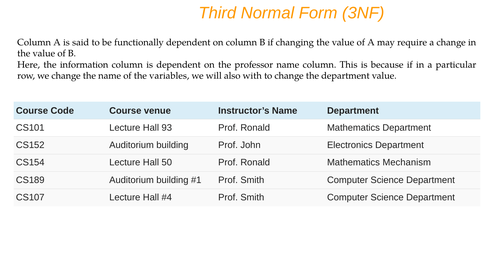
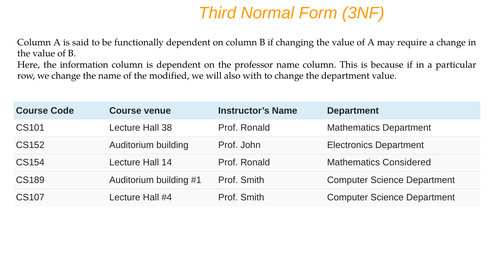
variables: variables -> modified
93: 93 -> 38
50: 50 -> 14
Mechanism: Mechanism -> Considered
